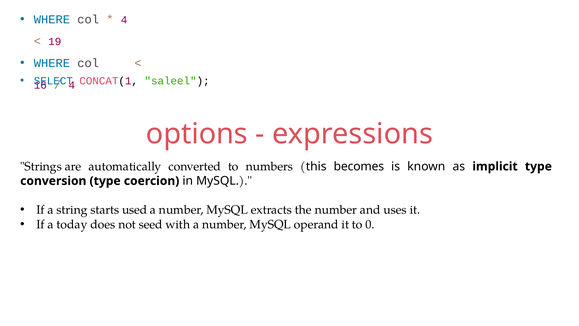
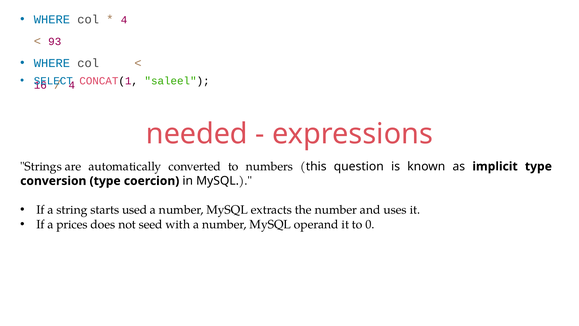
19: 19 -> 93
options: options -> needed
becomes: becomes -> question
today: today -> prices
